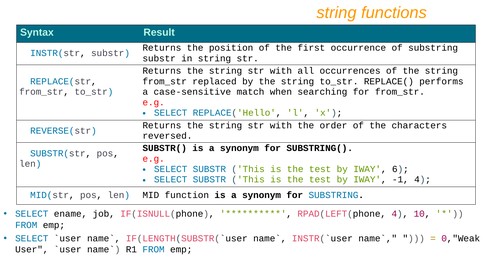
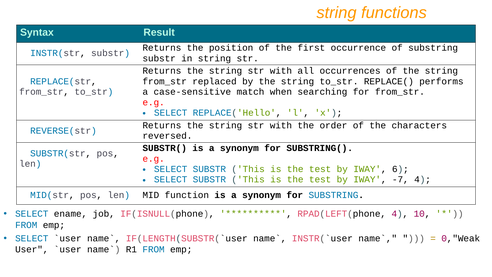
-1: -1 -> -7
